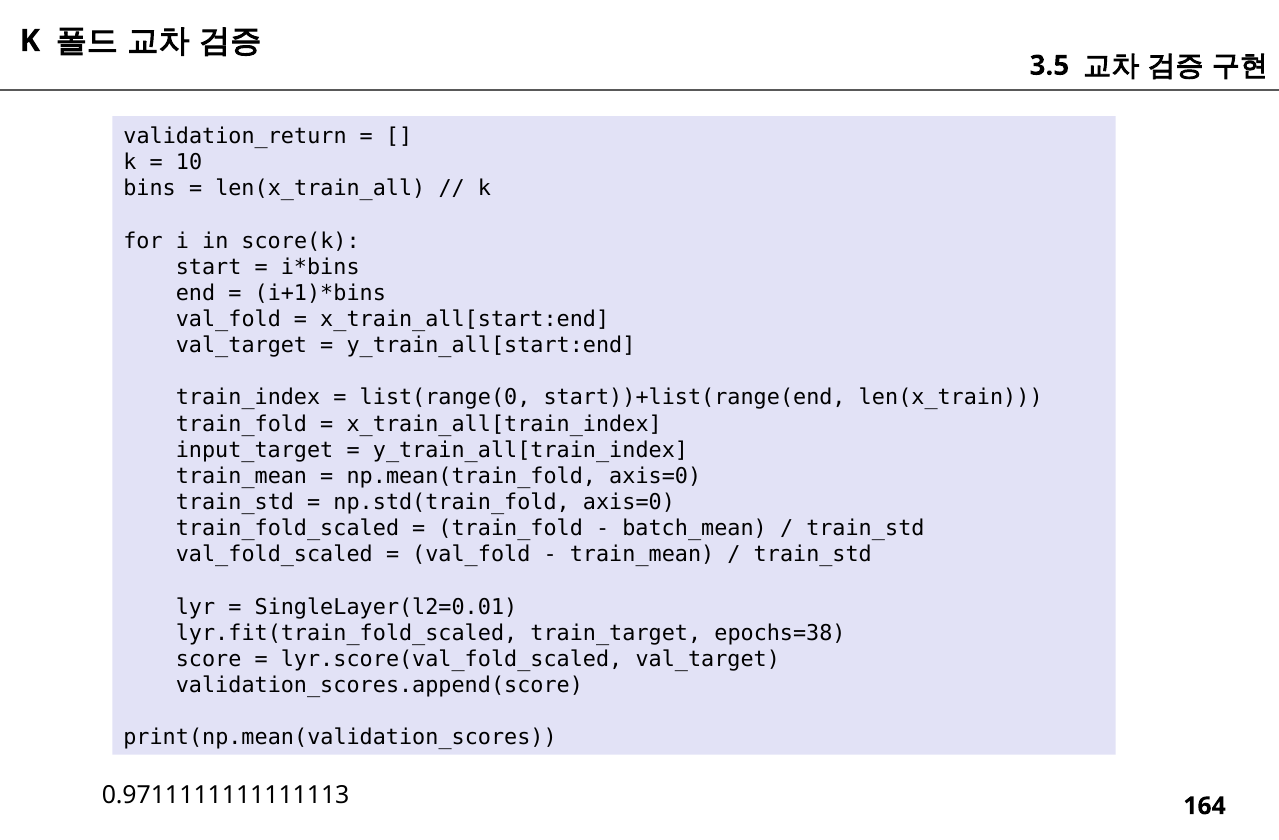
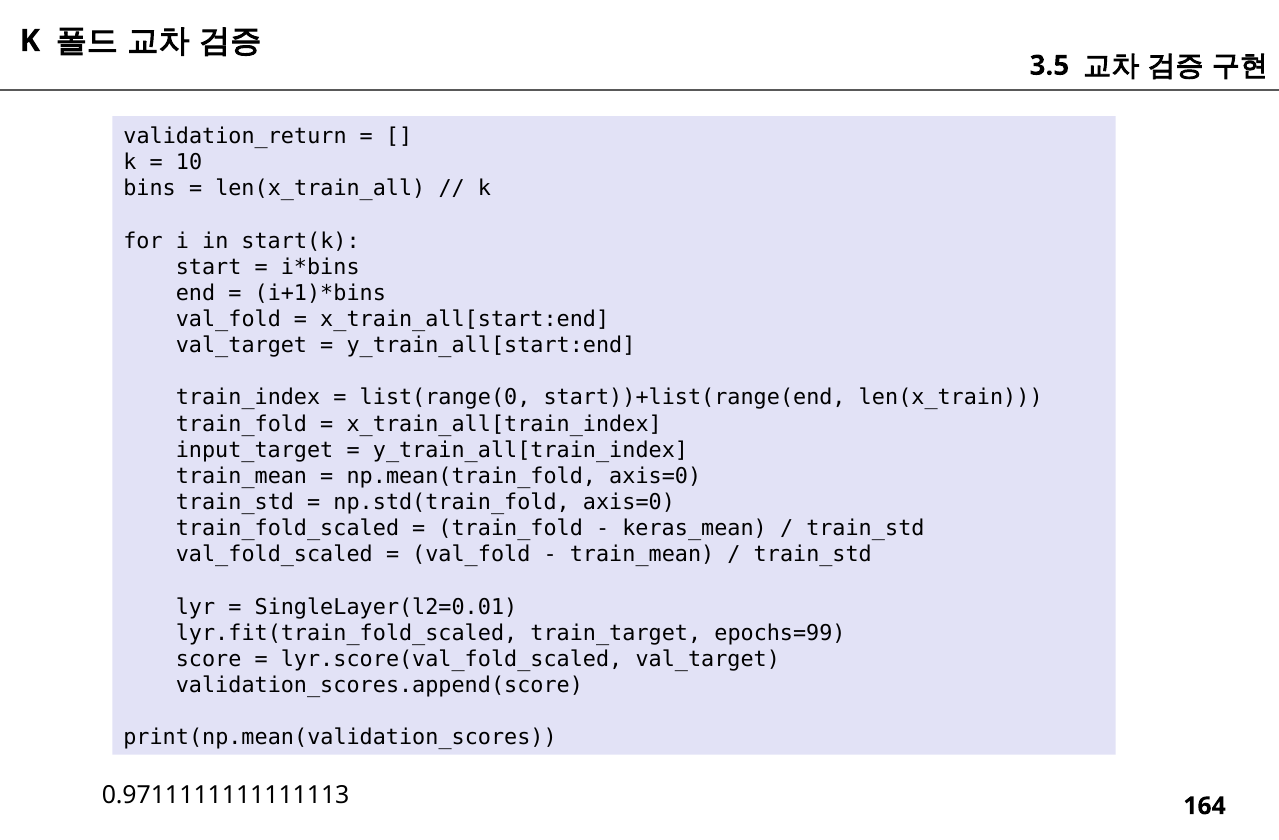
score(k: score(k -> start(k
batch_mean: batch_mean -> keras_mean
epochs=38: epochs=38 -> epochs=99
